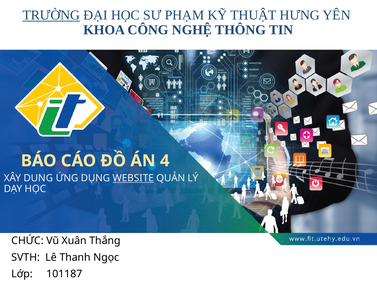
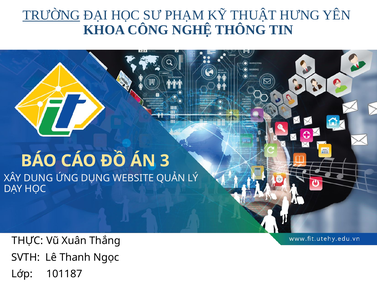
4: 4 -> 3
WEBSITE underline: present -> none
CHỨC: CHỨC -> THỰC
